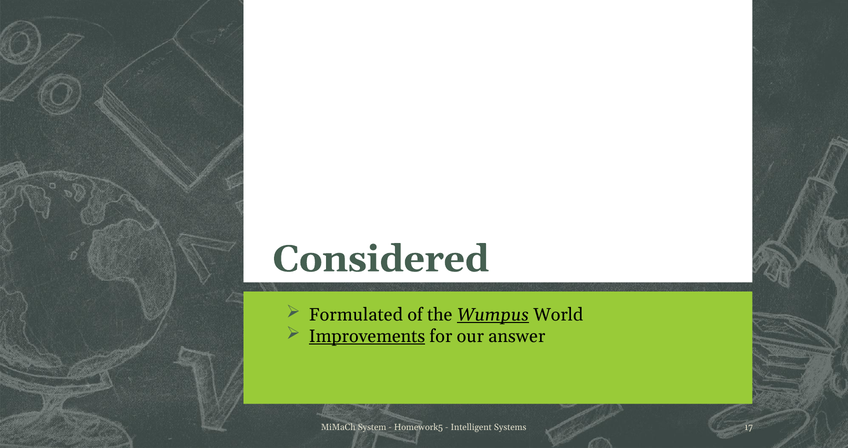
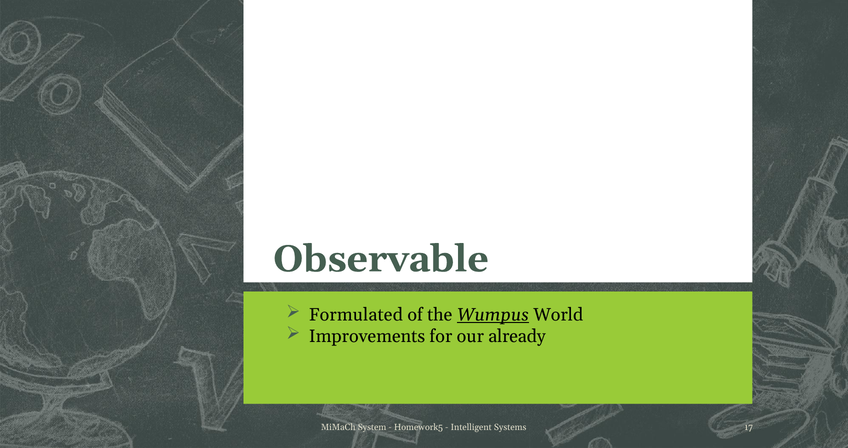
Considered: Considered -> Observable
Improvements underline: present -> none
answer: answer -> already
